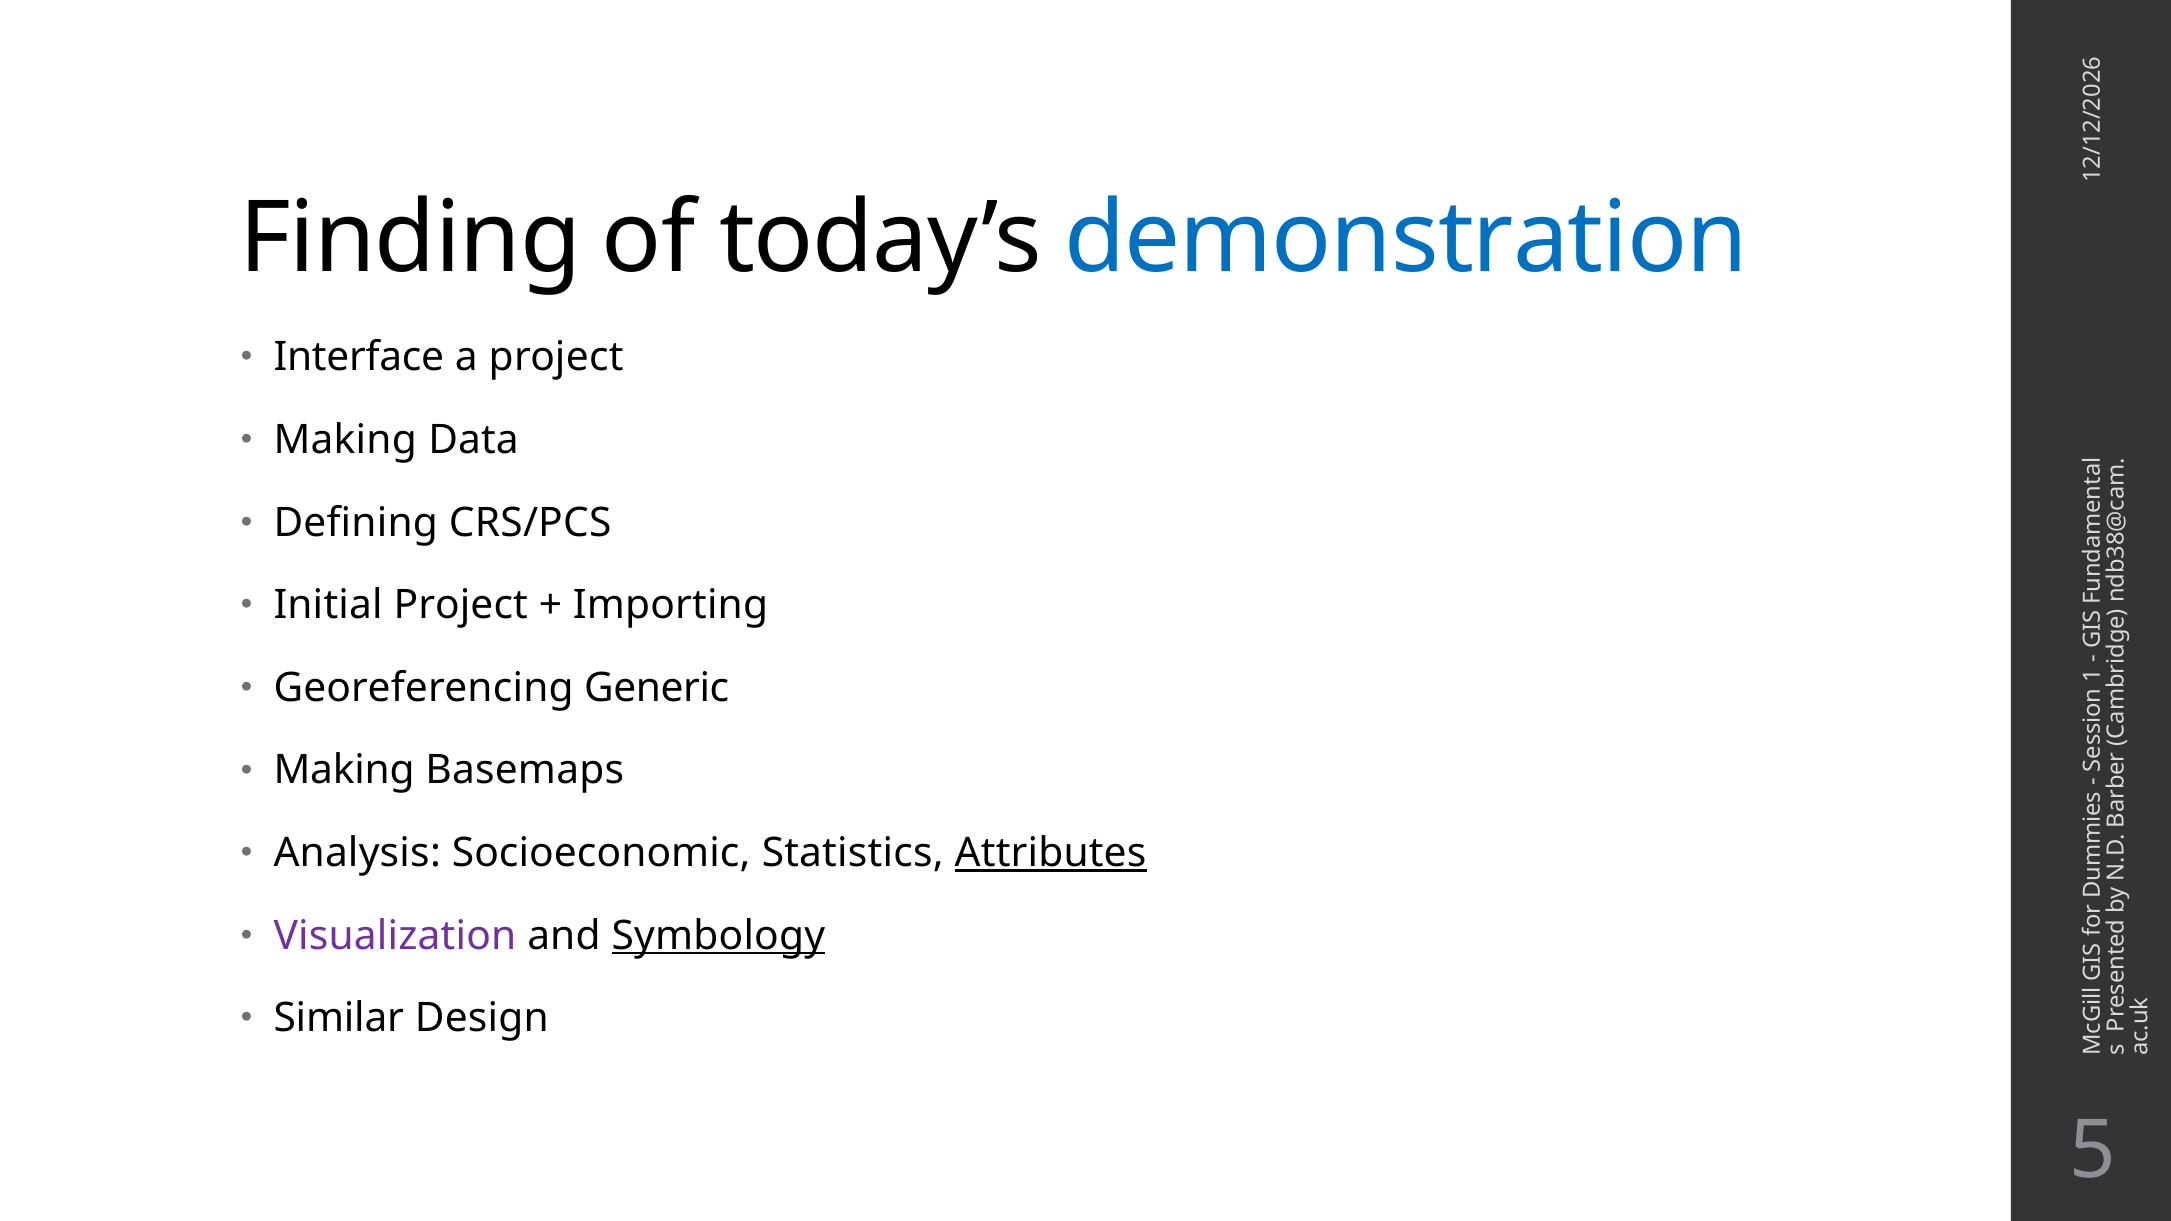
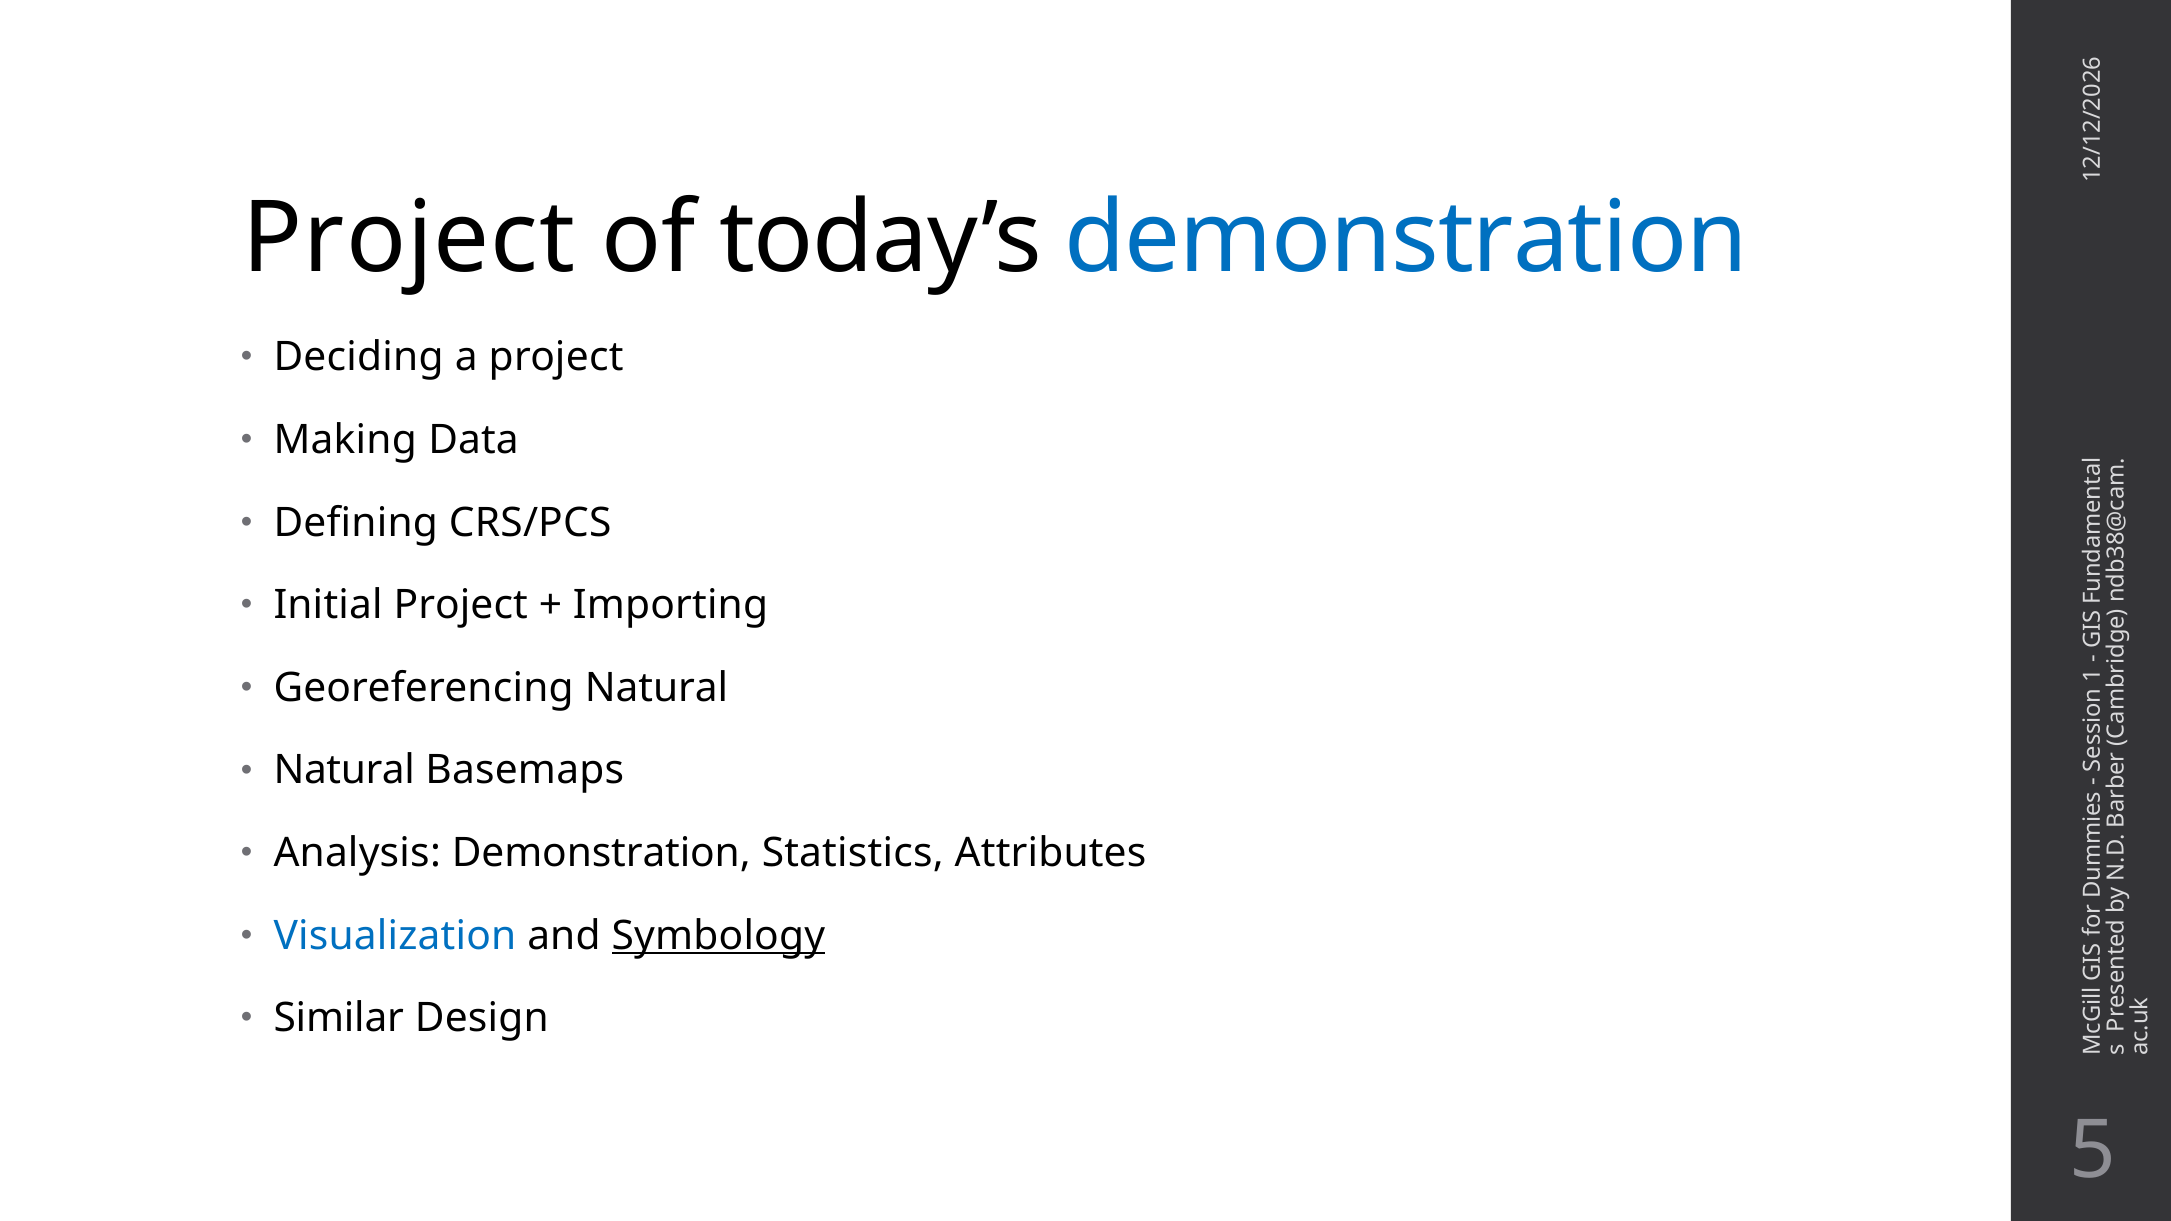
Finding at (410, 239): Finding -> Project
Interface: Interface -> Deciding
Georeferencing Generic: Generic -> Natural
Making at (344, 771): Making -> Natural
Analysis Socioeconomic: Socioeconomic -> Demonstration
Attributes underline: present -> none
Visualization colour: purple -> blue
